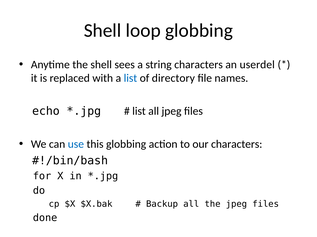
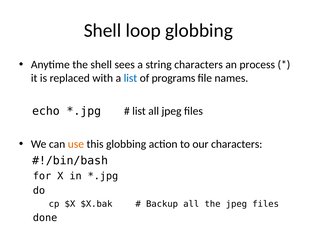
userdel: userdel -> process
directory: directory -> programs
use colour: blue -> orange
